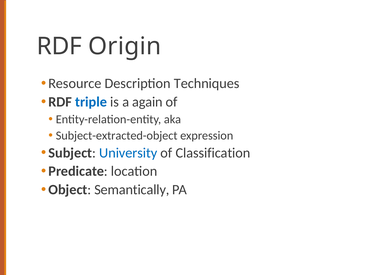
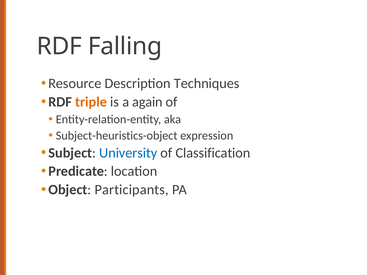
Origin: Origin -> Falling
triple colour: blue -> orange
Subject-extracted-object: Subject-extracted-object -> Subject-heuristics-object
Semantically: Semantically -> Participants
